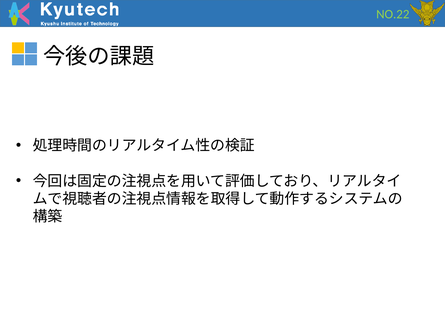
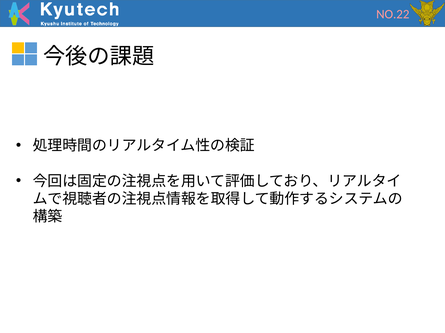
NO.22 colour: light green -> pink
